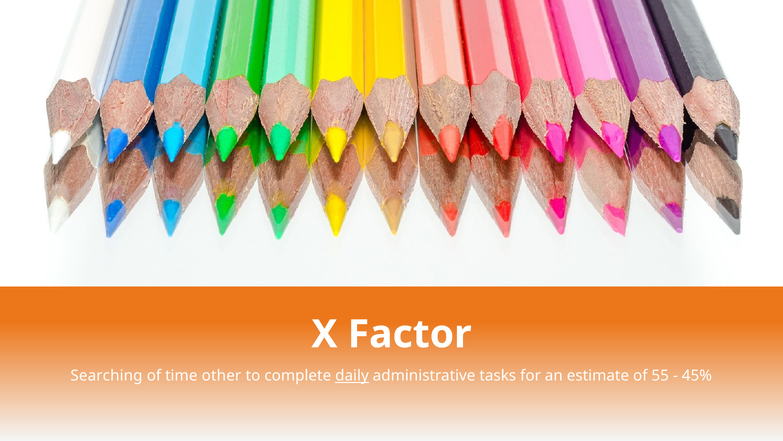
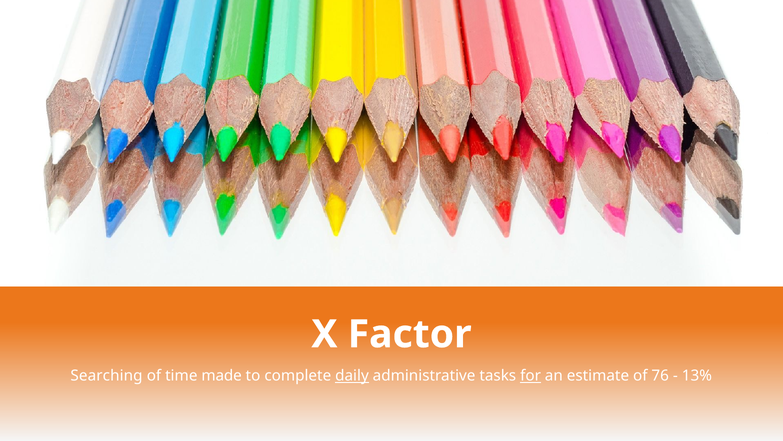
other: other -> made
for underline: none -> present
55: 55 -> 76
45%: 45% -> 13%
